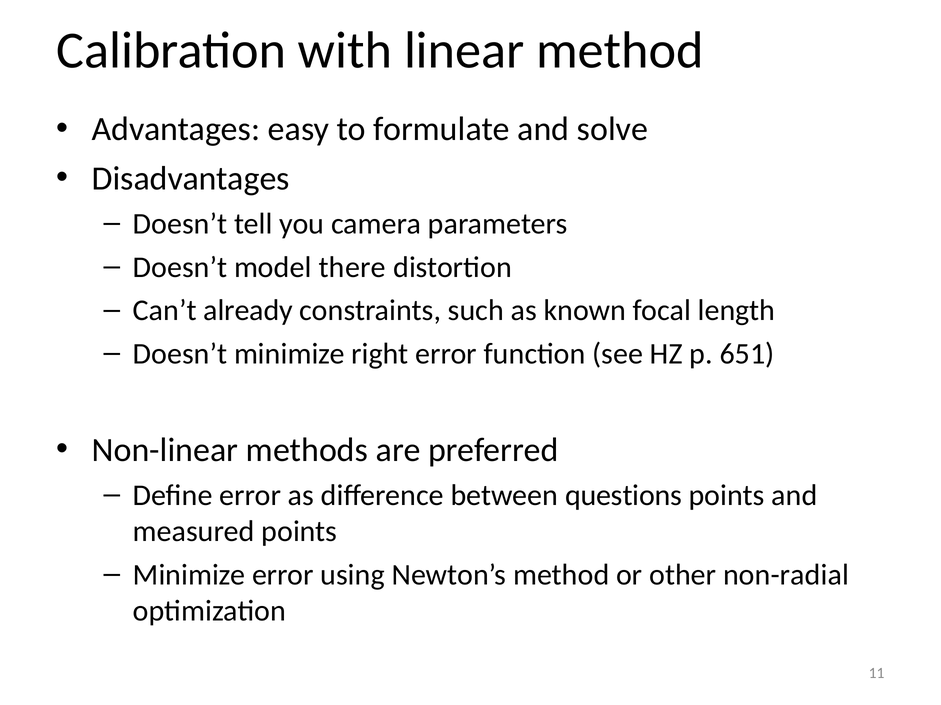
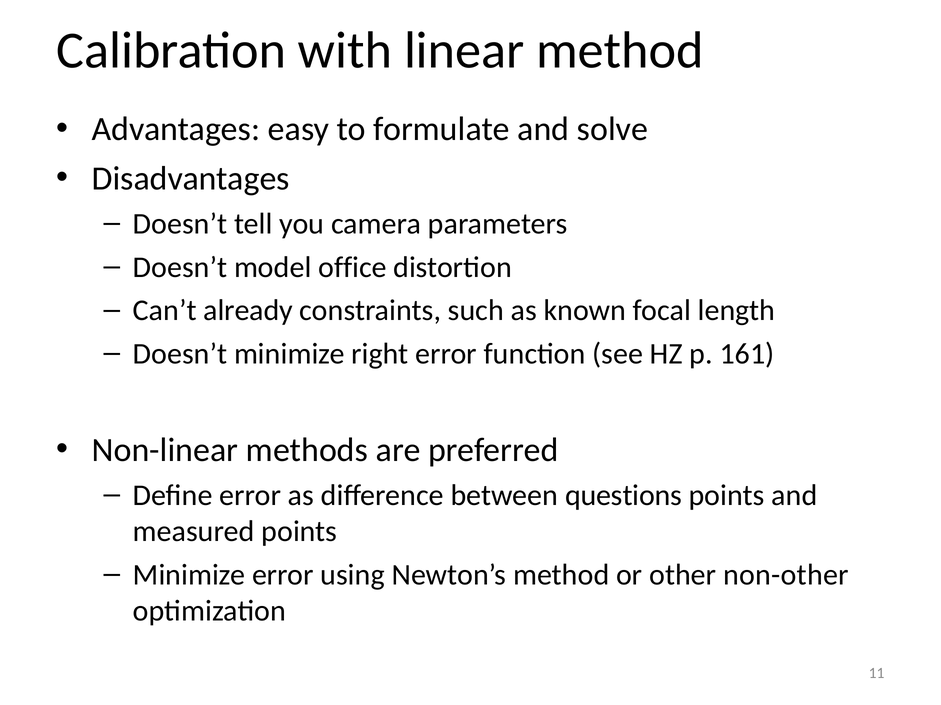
there: there -> office
651: 651 -> 161
non-radial: non-radial -> non-other
